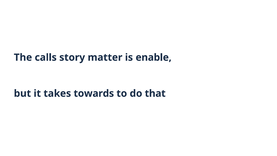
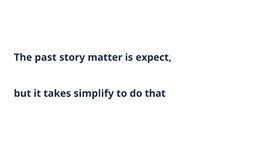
calls: calls -> past
enable: enable -> expect
towards: towards -> simplify
